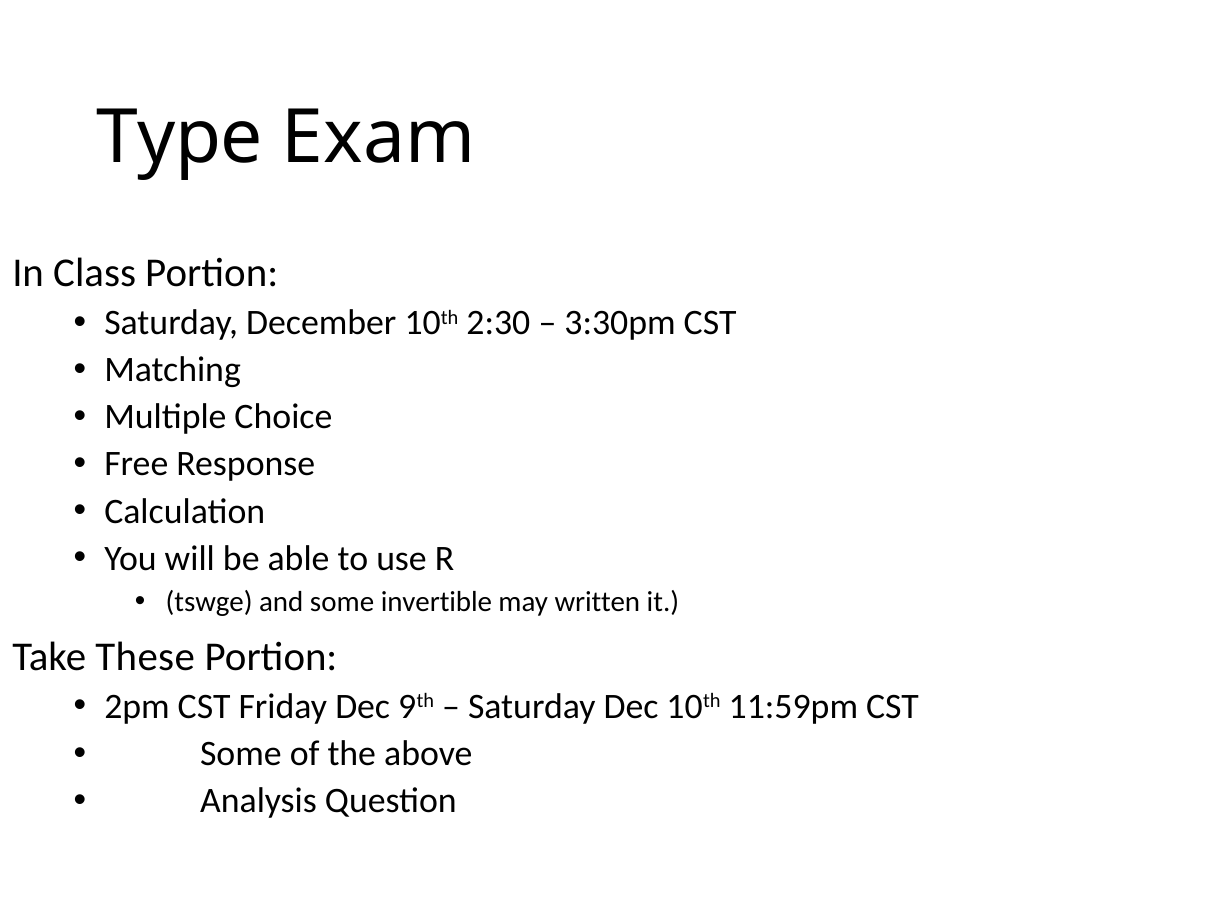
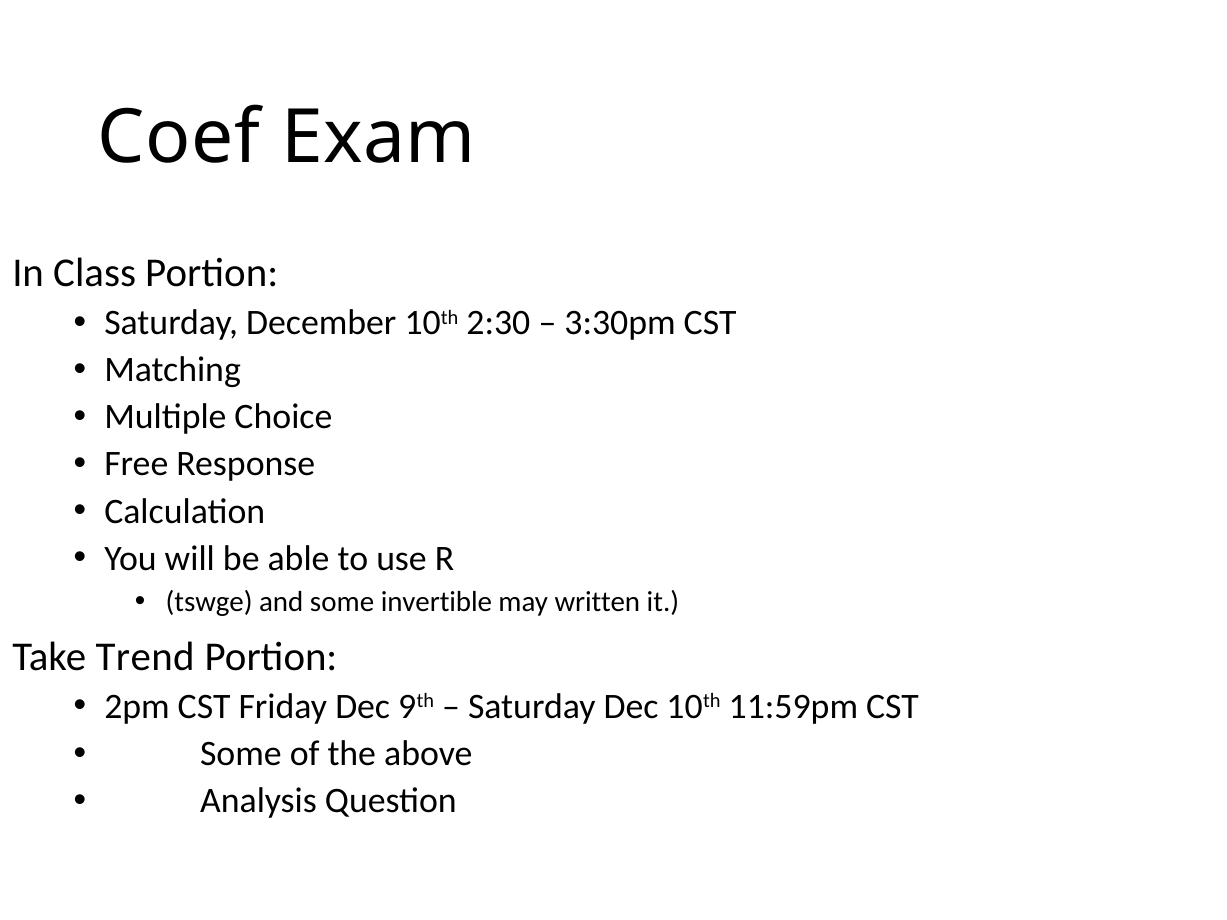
Type: Type -> Coef
These: These -> Trend
